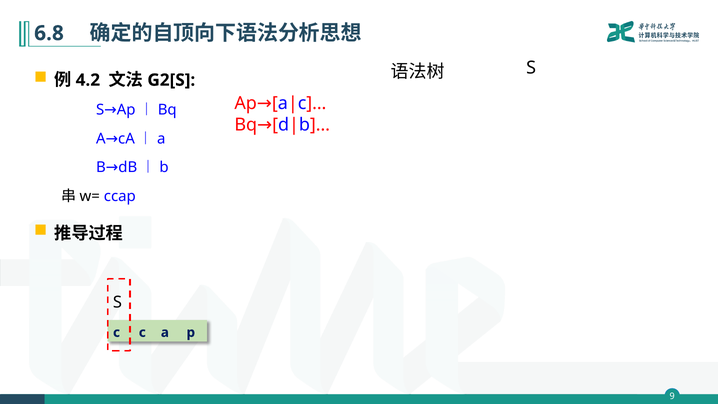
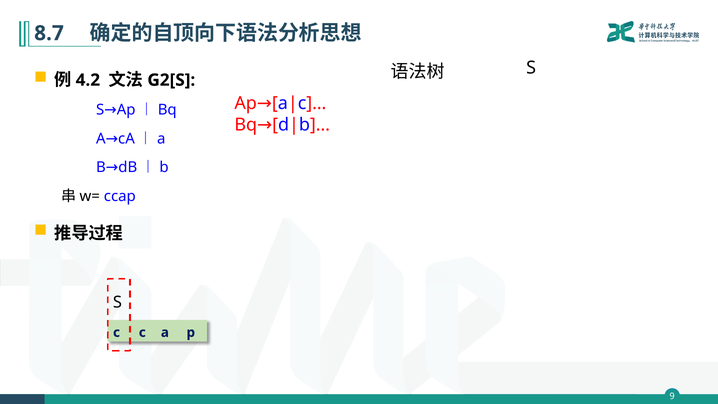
6.8: 6.8 -> 8.7
